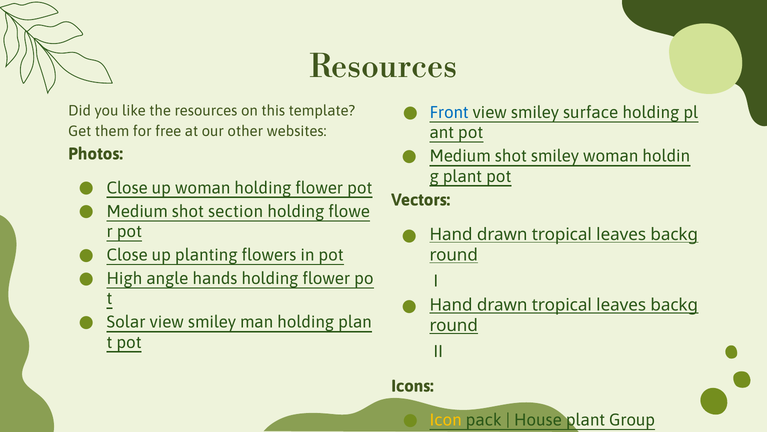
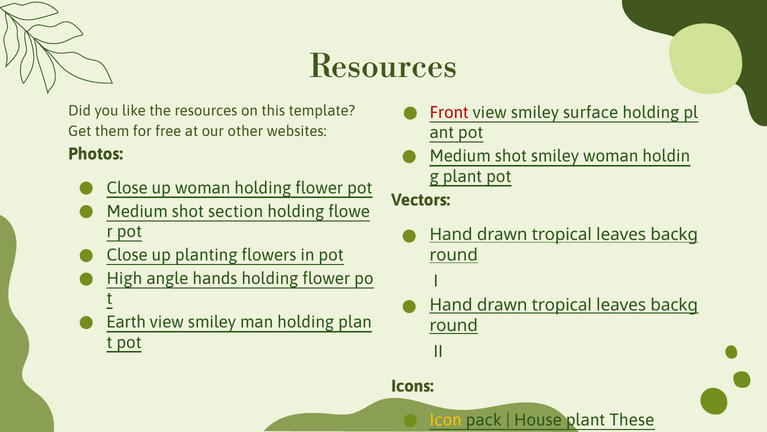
Front colour: blue -> red
Solar: Solar -> Earth
Group: Group -> These
